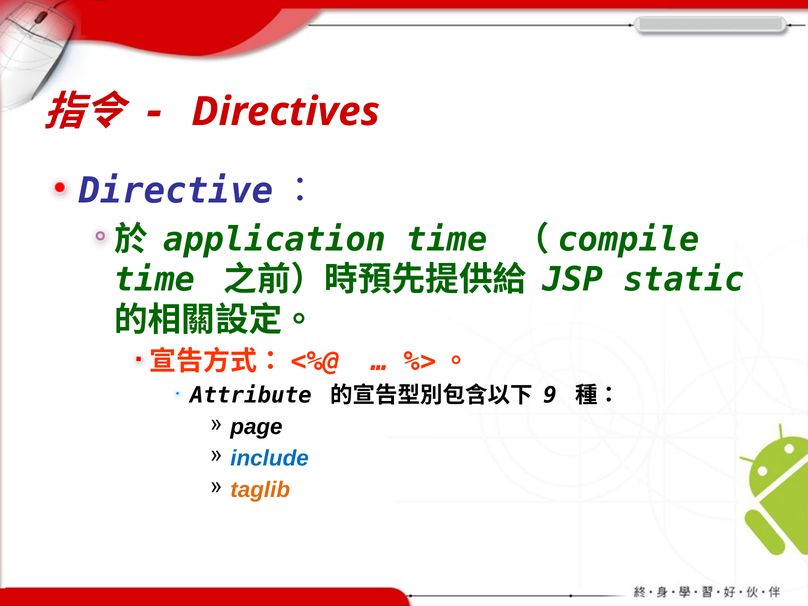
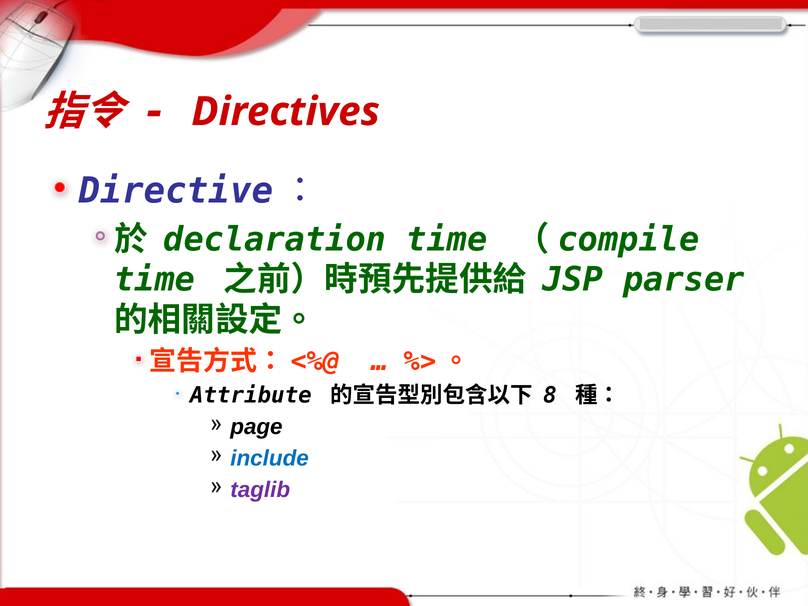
application: application -> declaration
static: static -> parser
9: 9 -> 8
taglib colour: orange -> purple
